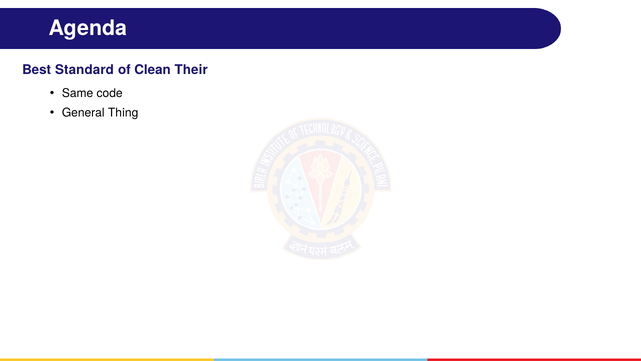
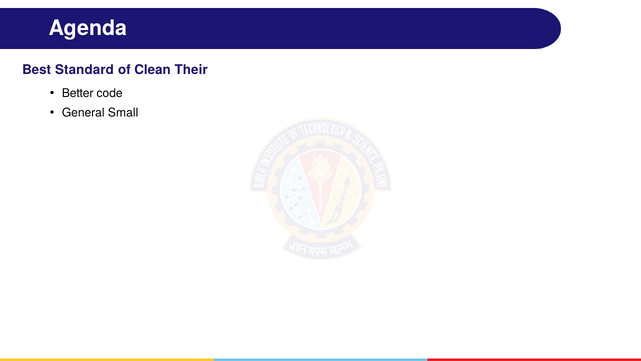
Same: Same -> Better
Thing: Thing -> Small
